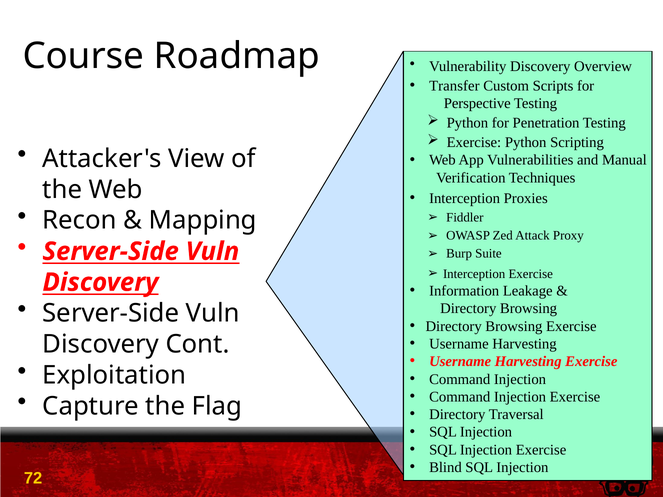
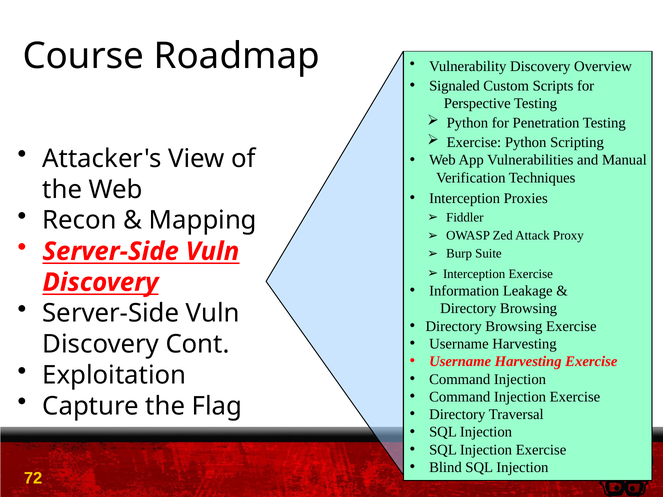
Transfer: Transfer -> Signaled
